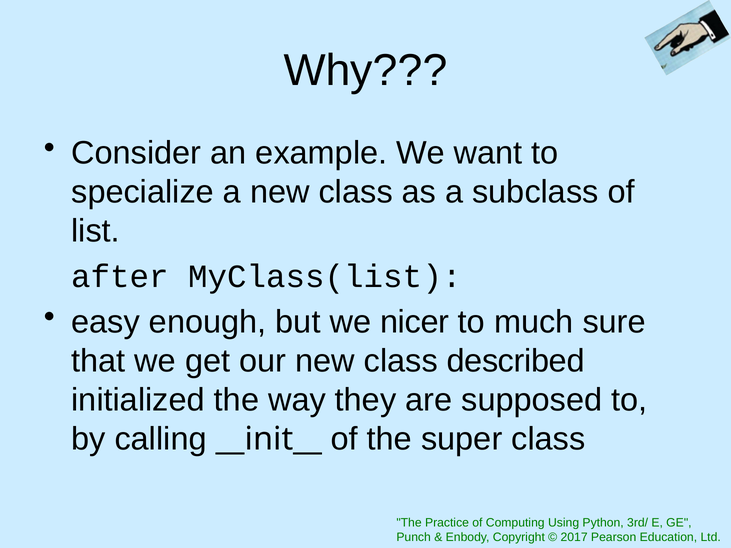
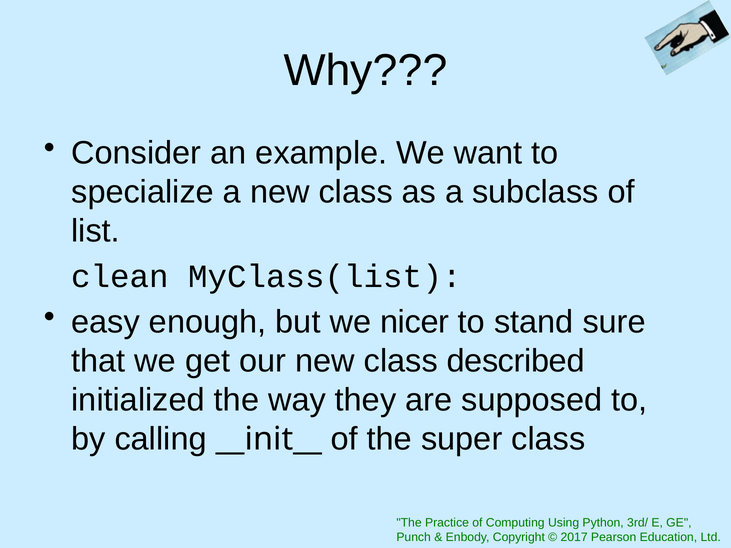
after: after -> clean
much: much -> stand
